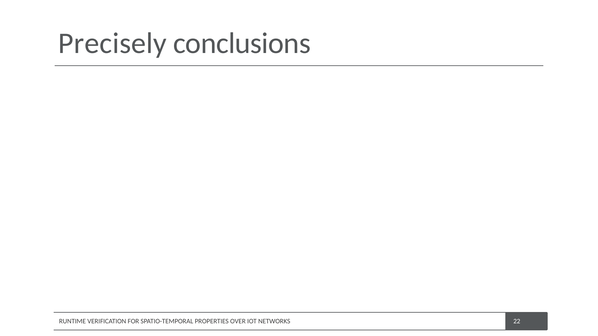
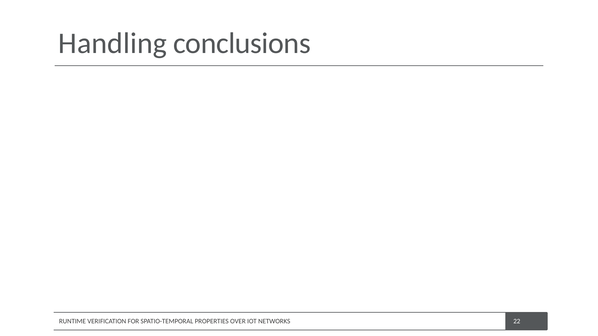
Precisely: Precisely -> Handling
